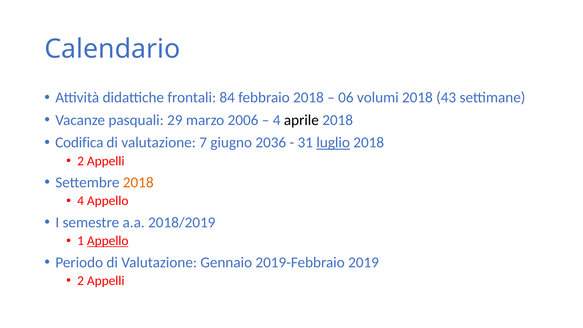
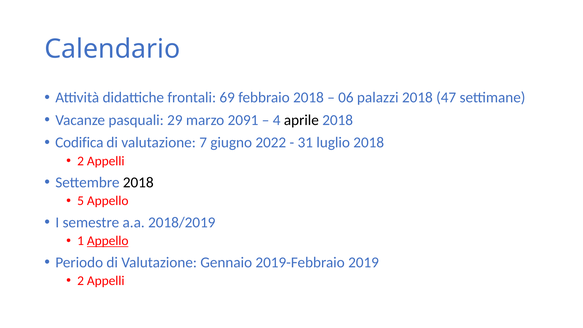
84: 84 -> 69
volumi: volumi -> palazzi
43: 43 -> 47
2006: 2006 -> 2091
2036: 2036 -> 2022
luglio underline: present -> none
2018 at (138, 182) colour: orange -> black
4 at (81, 201): 4 -> 5
